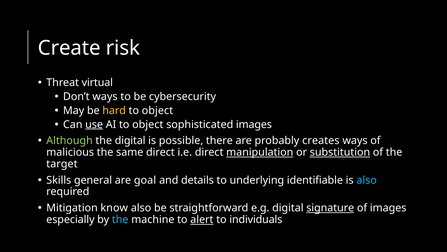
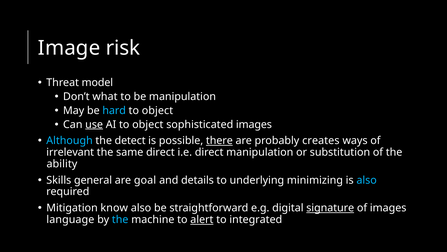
Create: Create -> Image
virtual: virtual -> model
Don’t ways: ways -> what
be cybersecurity: cybersecurity -> manipulation
hard colour: yellow -> light blue
Although colour: light green -> light blue
the digital: digital -> detect
there underline: none -> present
malicious: malicious -> irrelevant
manipulation at (260, 152) underline: present -> none
substitution underline: present -> none
target: target -> ability
identifiable: identifiable -> minimizing
especially: especially -> language
individuals: individuals -> integrated
